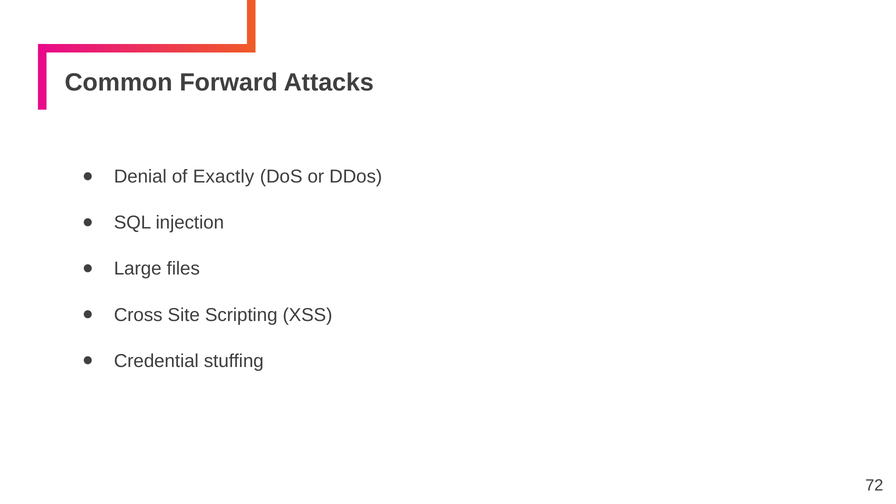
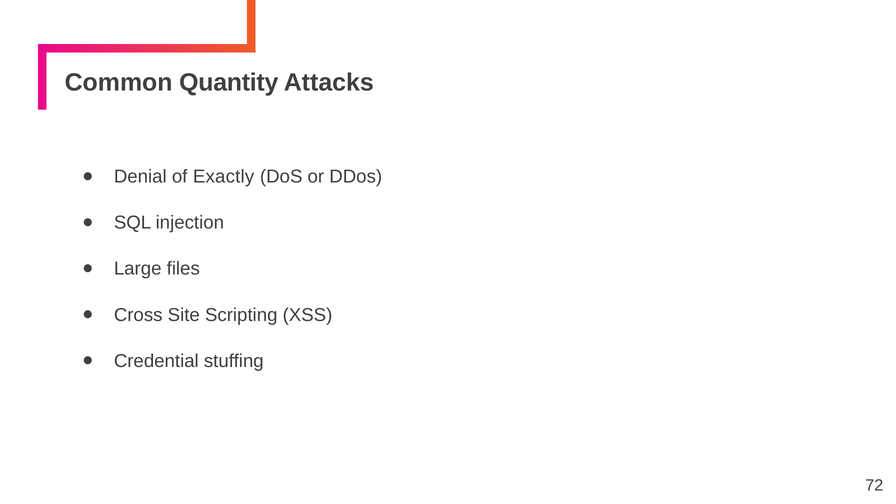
Forward: Forward -> Quantity
